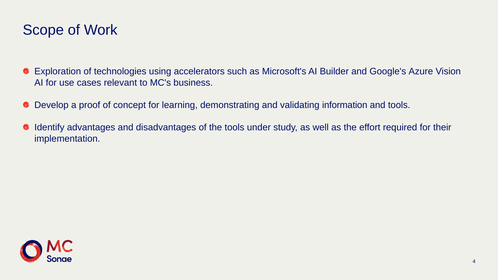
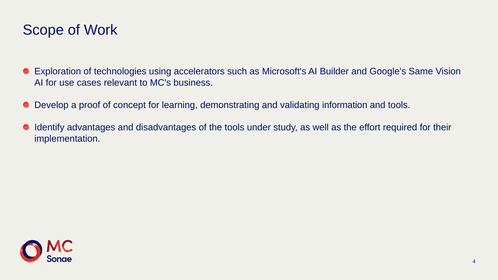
Azure: Azure -> Same
